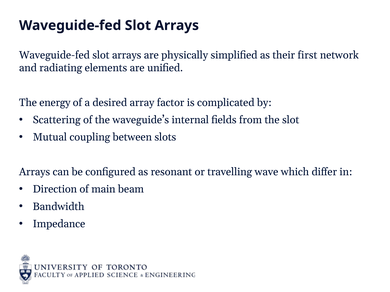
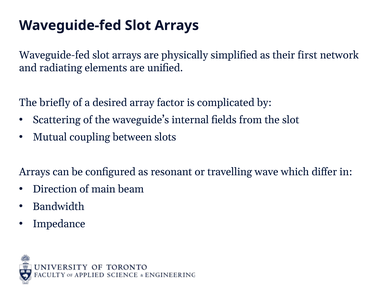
energy: energy -> briefly
